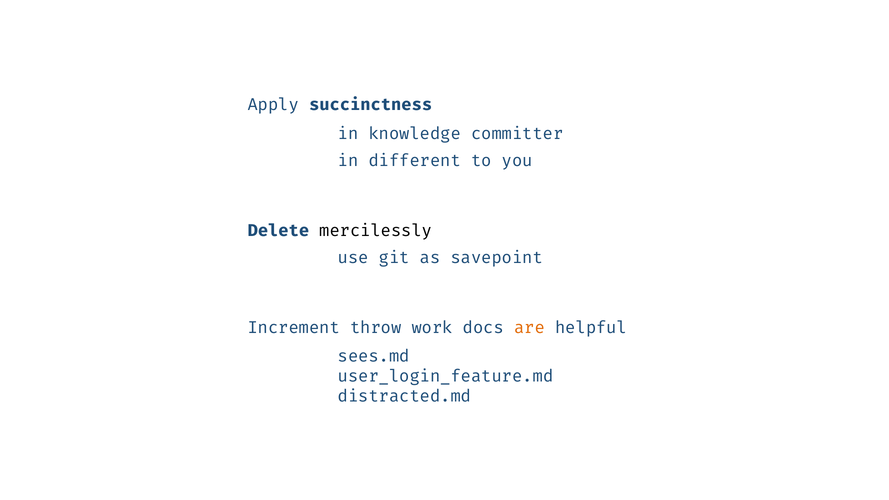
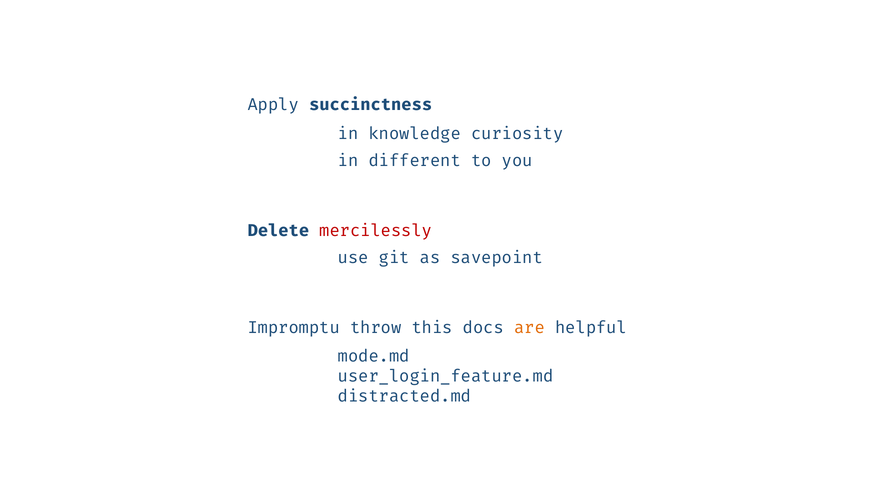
committer: committer -> curiosity
mercilessly colour: black -> red
Increment: Increment -> Impromptu
work: work -> this
sees.md: sees.md -> mode.md
